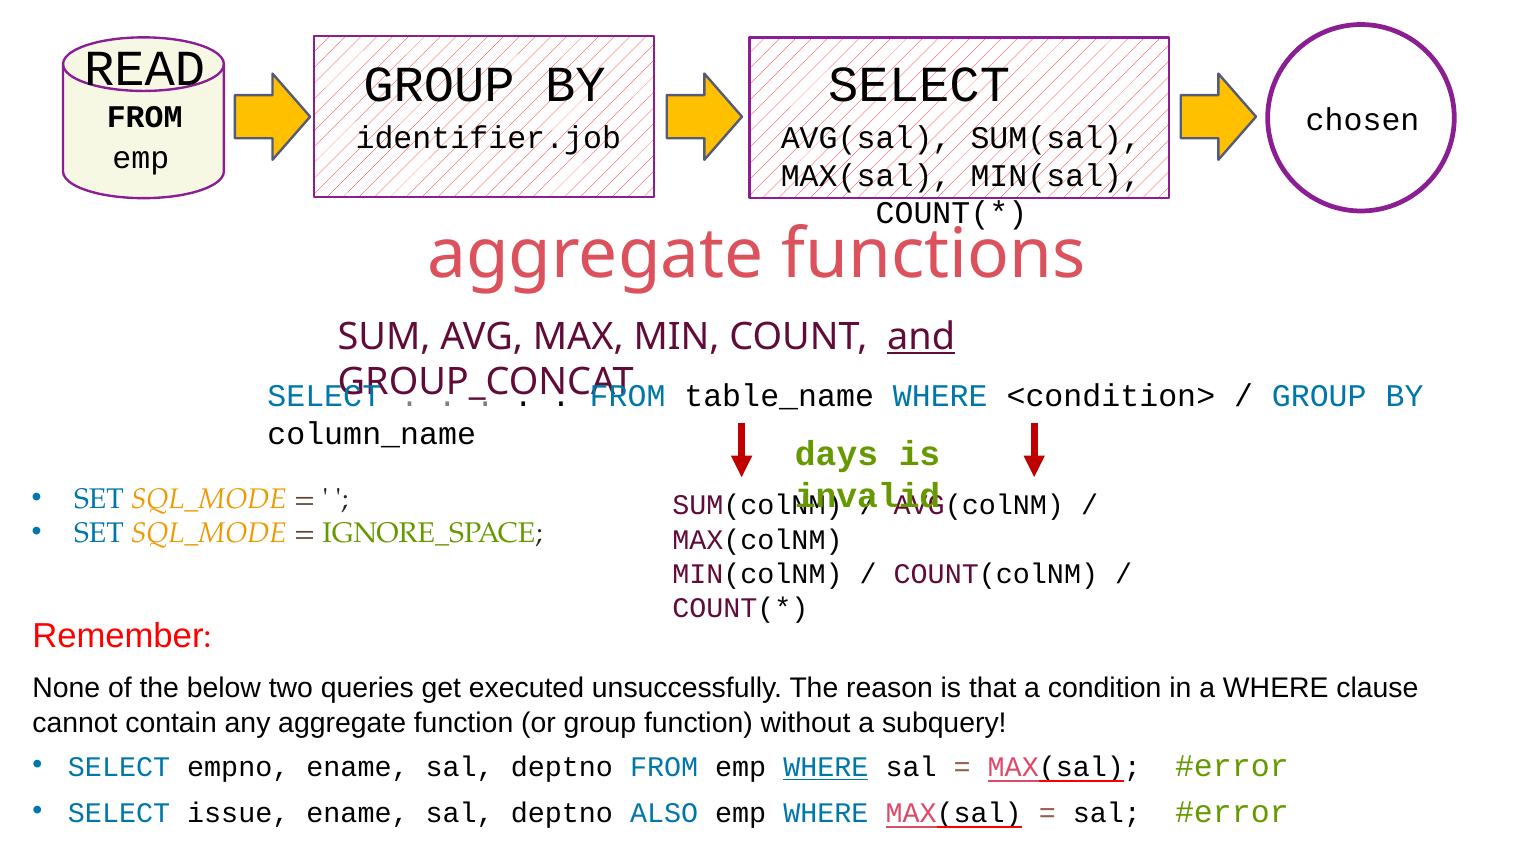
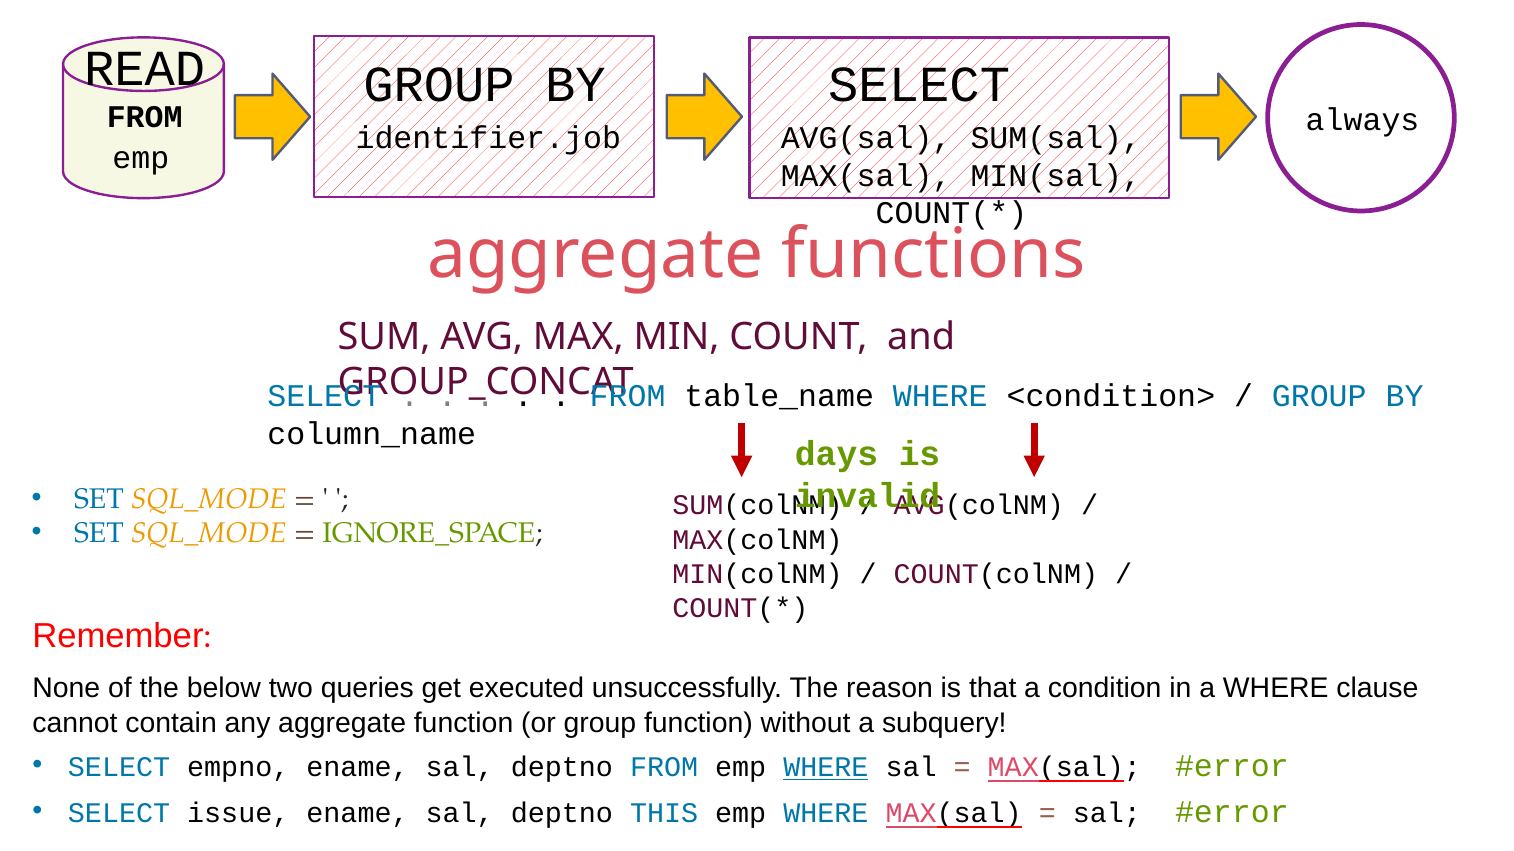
chosen: chosen -> always
and underline: present -> none
ALSO: ALSO -> THIS
